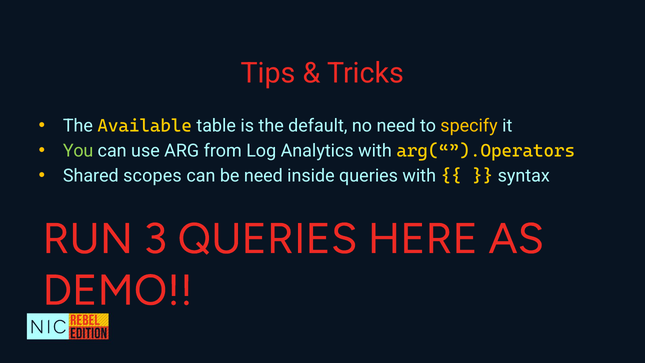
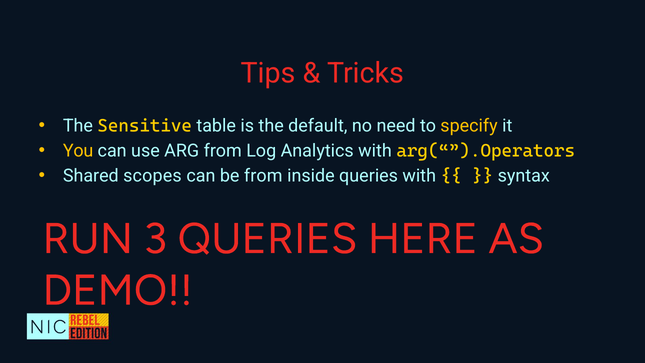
Available: Available -> Sensitive
You colour: light green -> yellow
be need: need -> from
